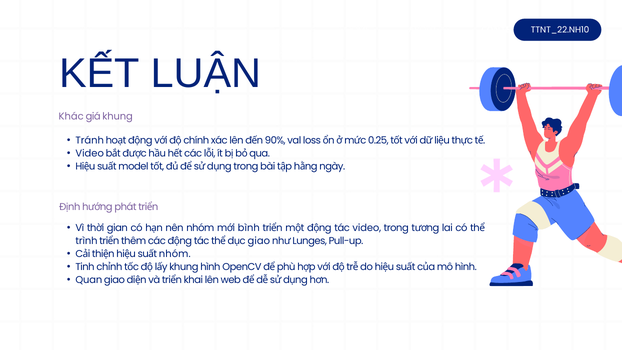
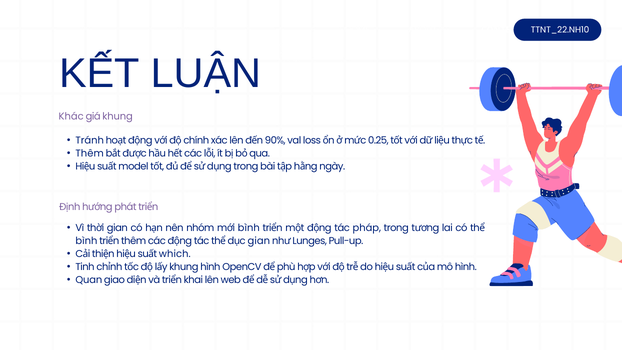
Video at (90, 153): Video -> Thêm
tác video: video -> pháp
trình at (86, 241): trình -> bình
giao at (259, 241): giao -> gian
nhóm at (175, 254): nhóm -> which
